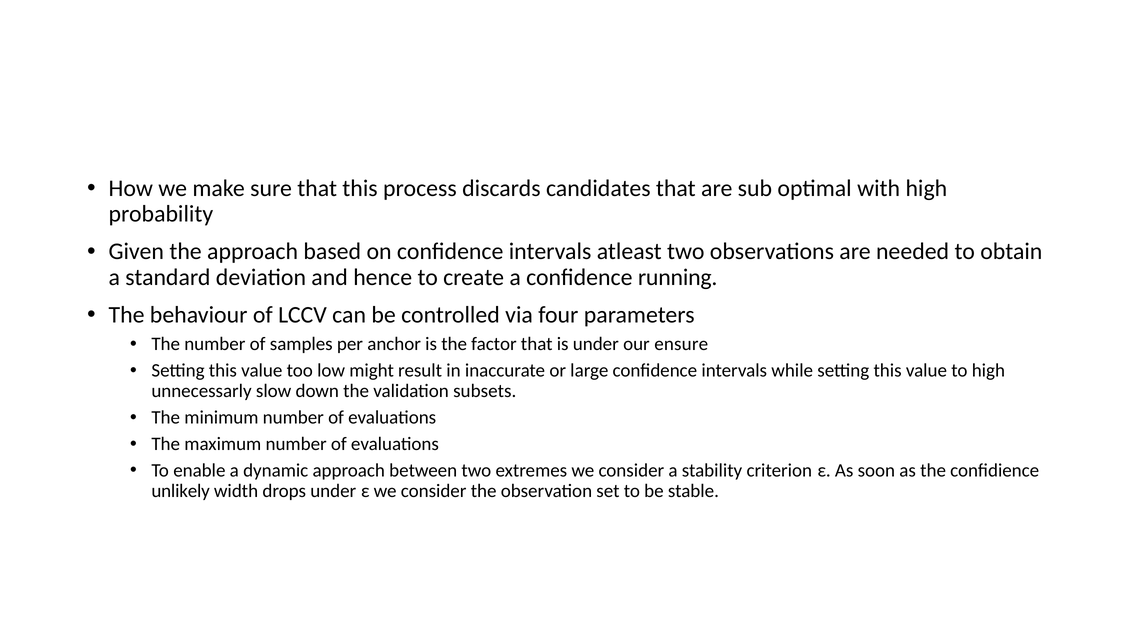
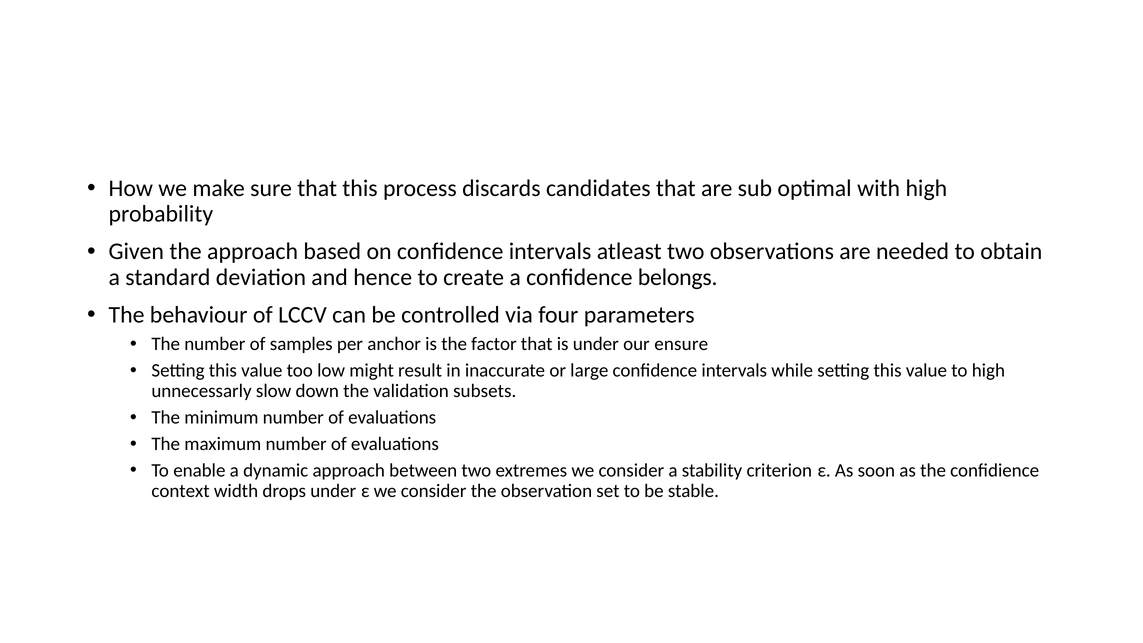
running: running -> belongs
unlikely: unlikely -> context
